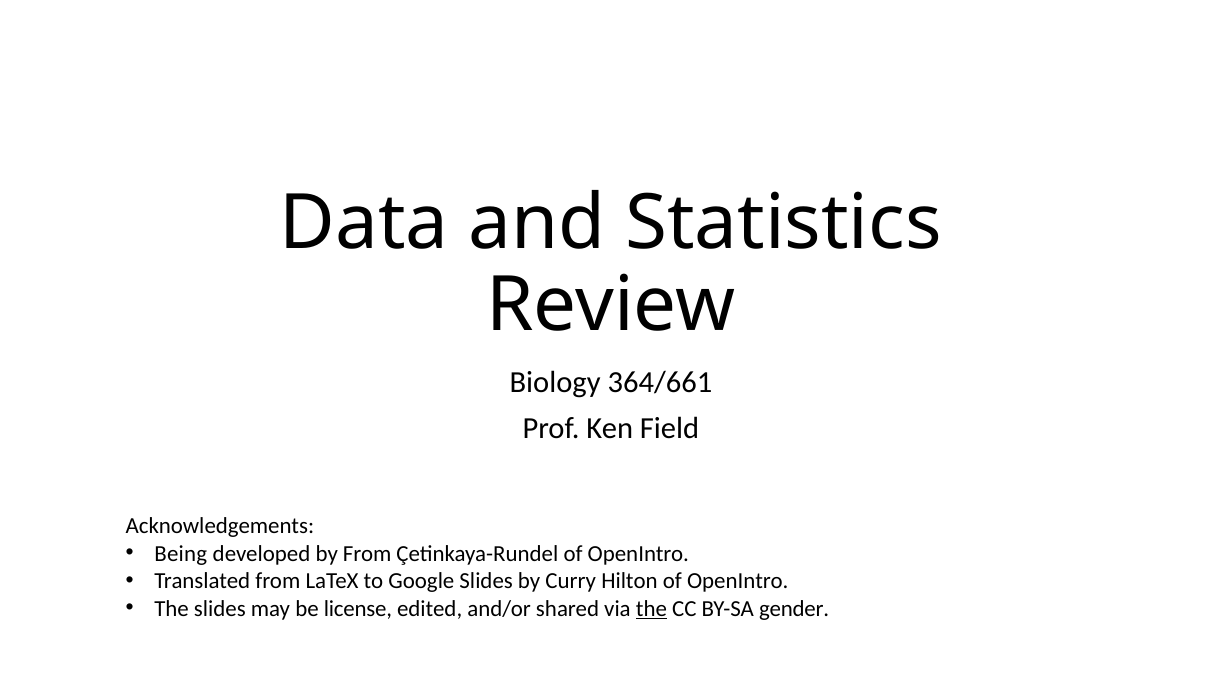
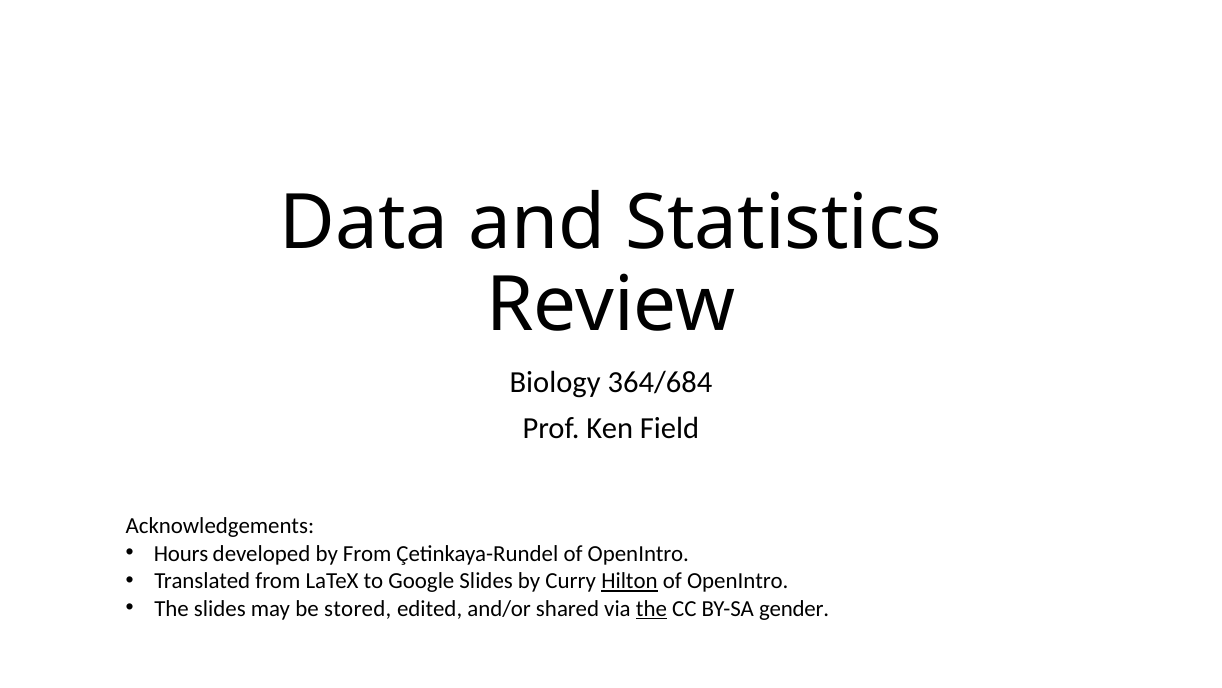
364/661: 364/661 -> 364/684
Being: Being -> Hours
Hilton underline: none -> present
license: license -> stored
